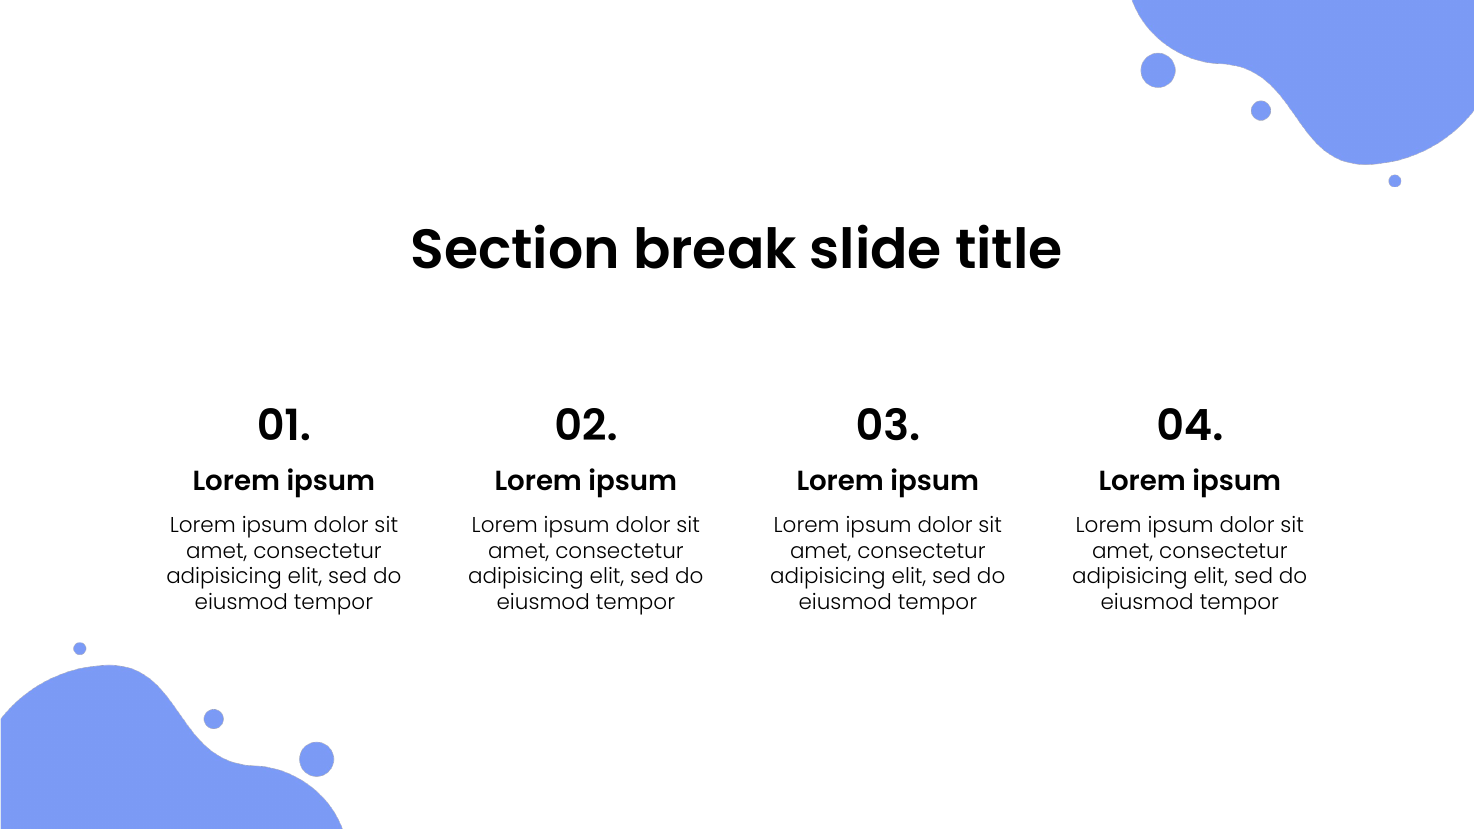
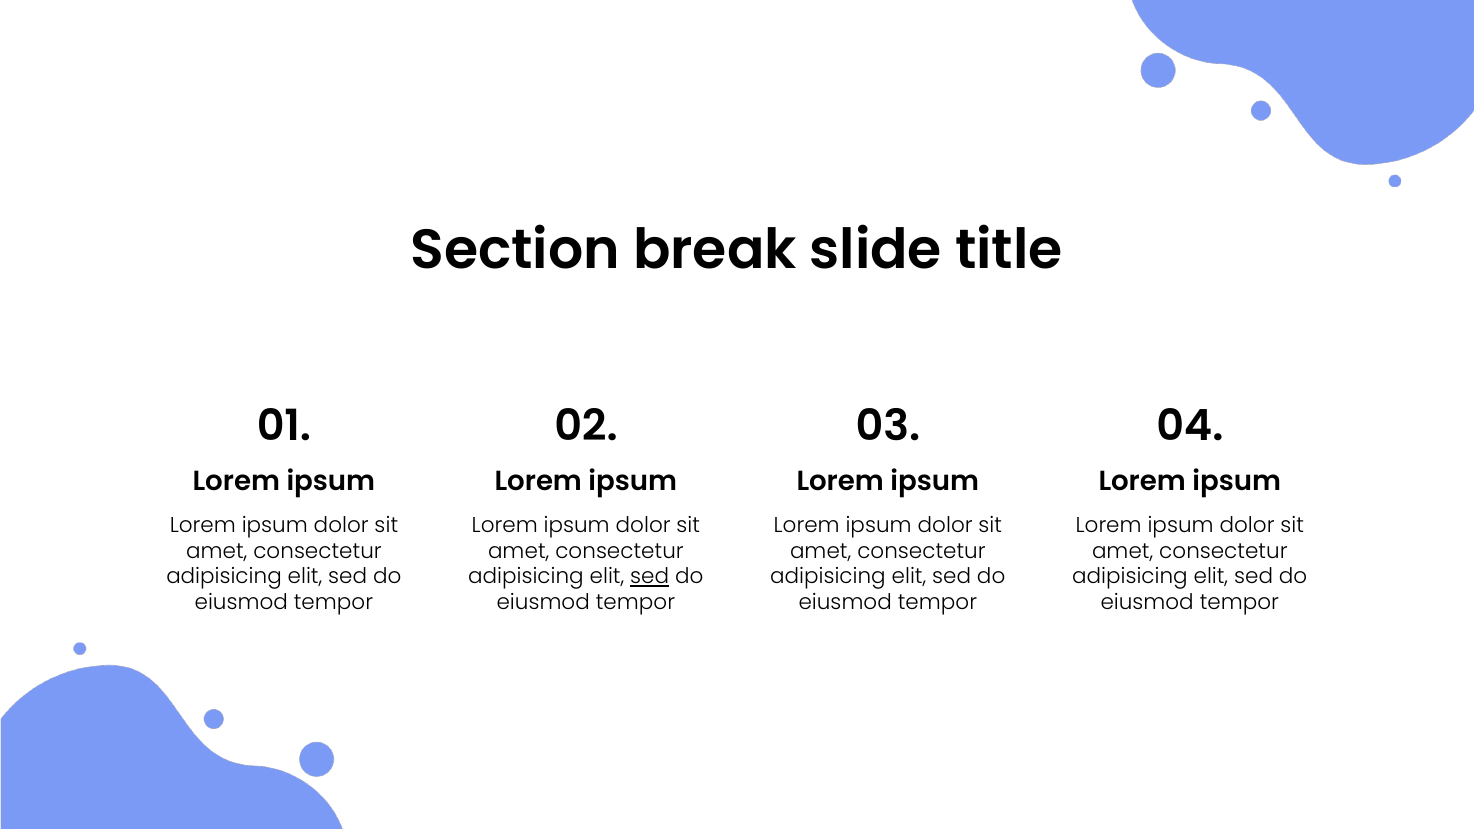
sed at (650, 577) underline: none -> present
